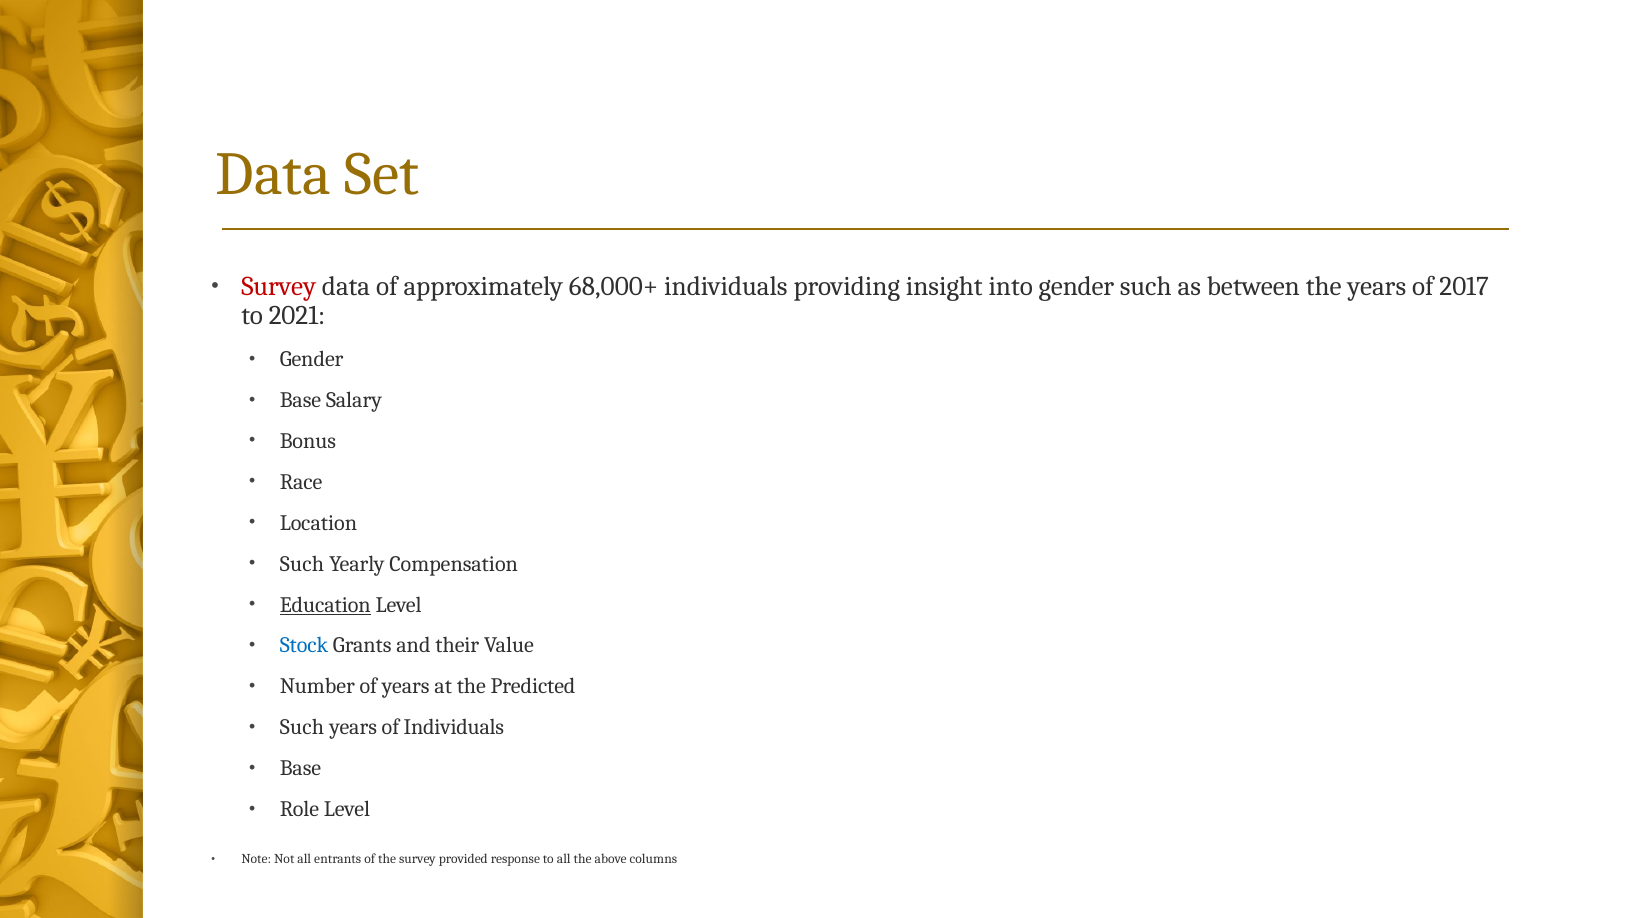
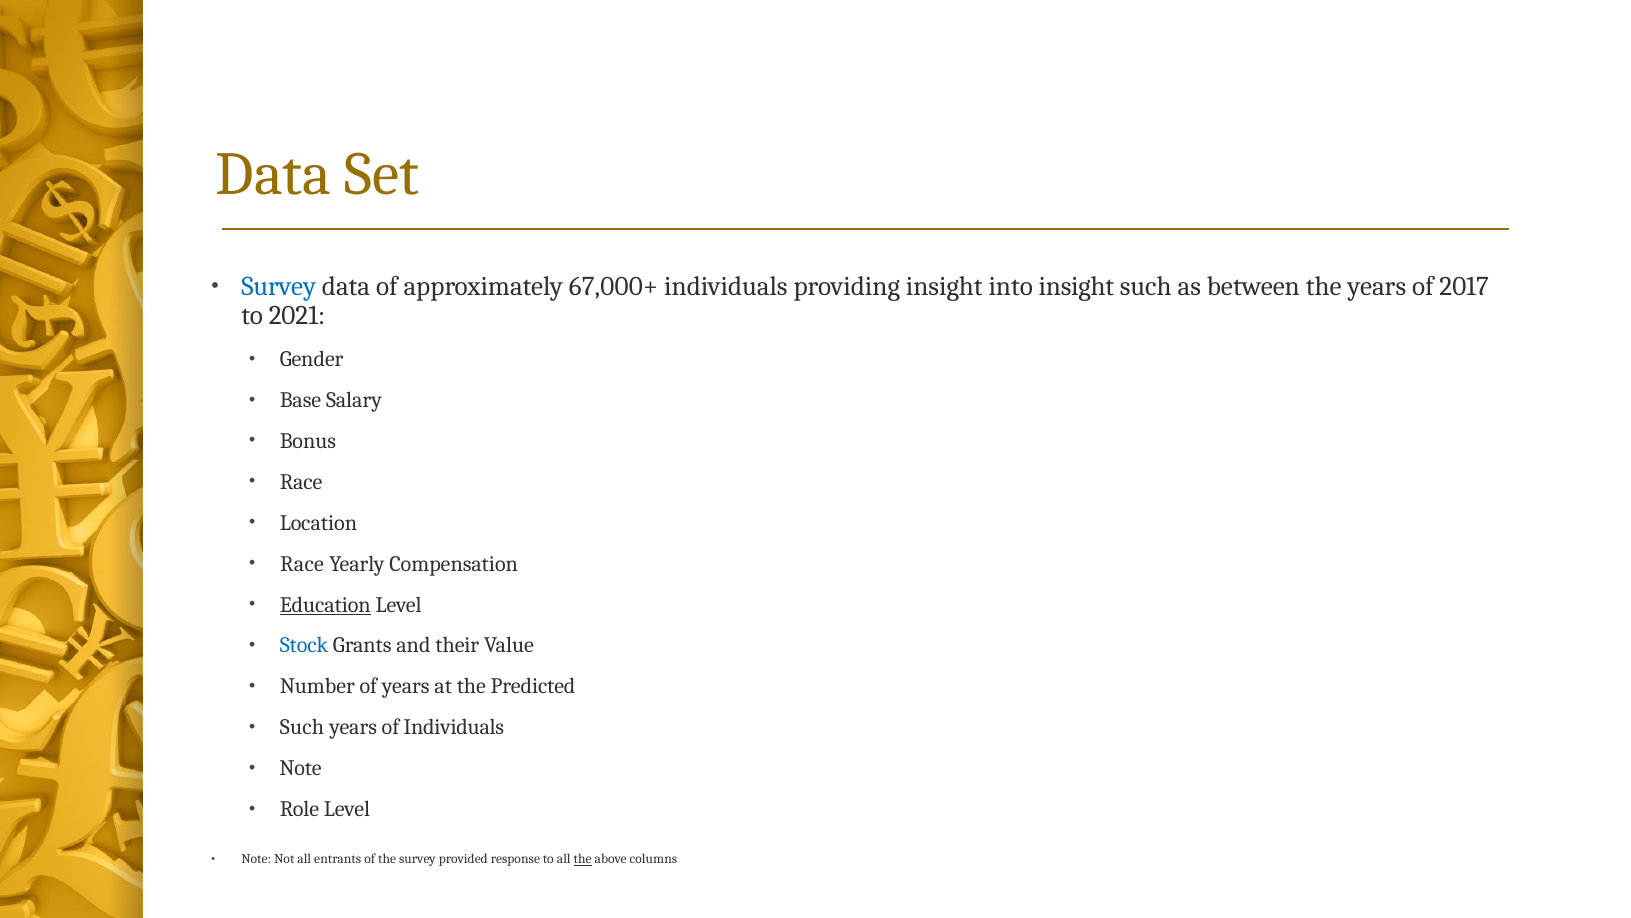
Survey at (279, 286) colour: red -> blue
68,000+: 68,000+ -> 67,000+
into gender: gender -> insight
Such at (302, 564): Such -> Race
Base at (300, 768): Base -> Note
the at (583, 859) underline: none -> present
